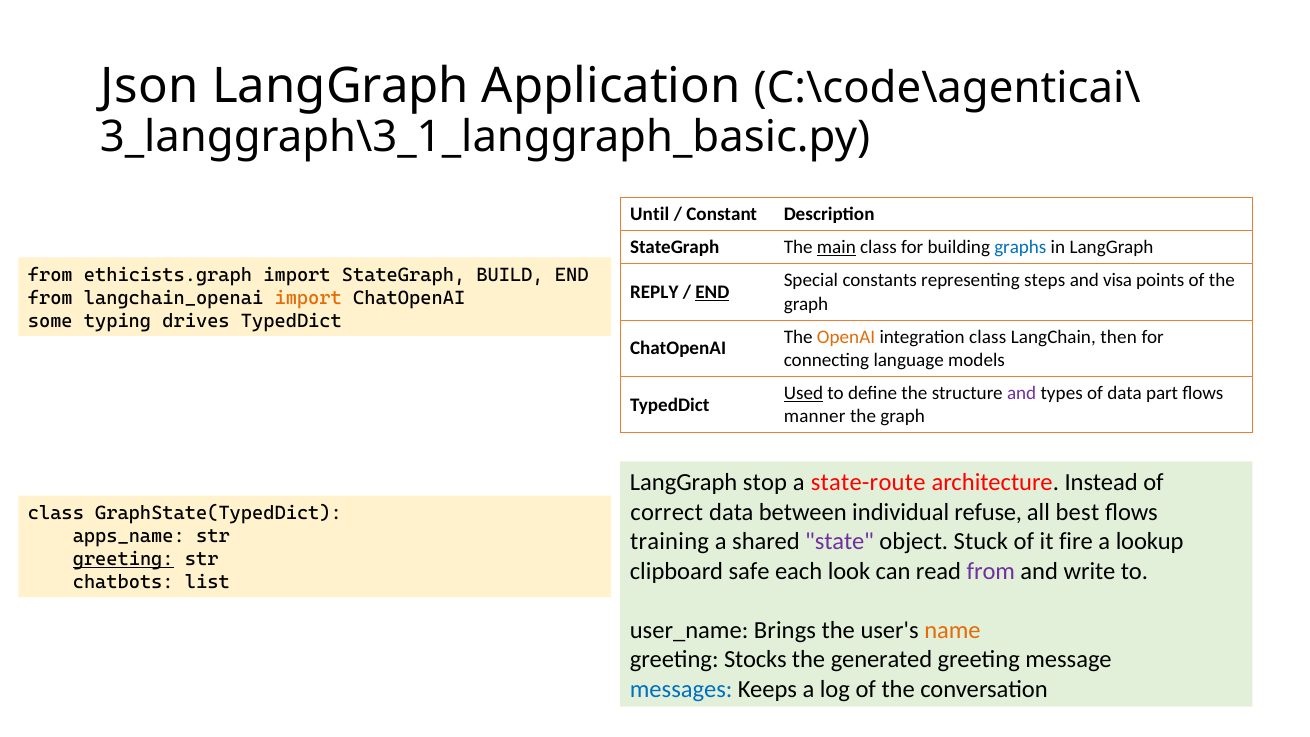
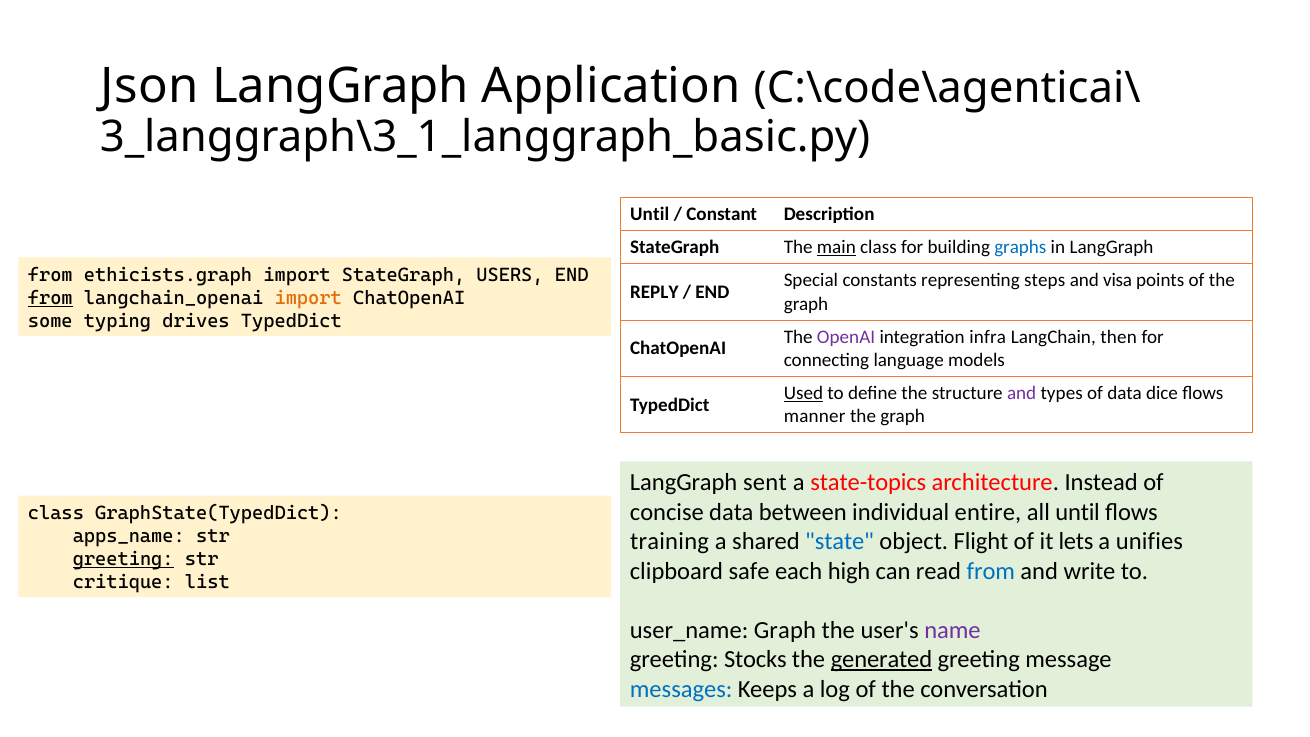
BUILD: BUILD -> USERS
END at (712, 292) underline: present -> none
from at (50, 298) underline: none -> present
OpenAI colour: orange -> purple
integration class: class -> infra
part: part -> dice
stop: stop -> sent
state-route: state-route -> state-topics
correct: correct -> concise
refuse: refuse -> entire
all best: best -> until
state colour: purple -> blue
Stuck: Stuck -> Flight
fire: fire -> lets
lookup: lookup -> unifies
look: look -> high
from at (991, 571) colour: purple -> blue
chatbots: chatbots -> critique
user_name Brings: Brings -> Graph
name colour: orange -> purple
generated underline: none -> present
